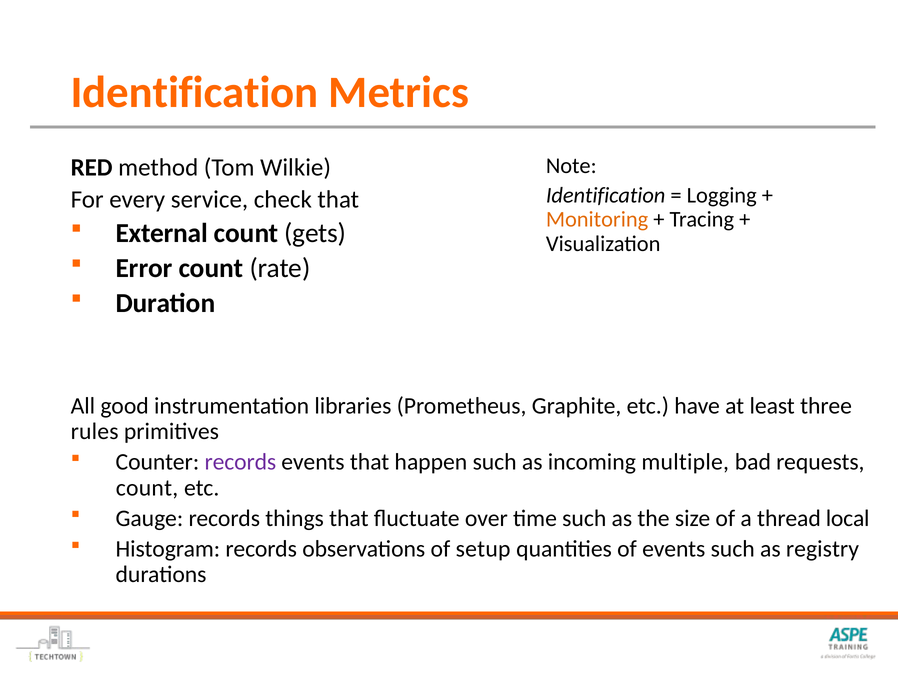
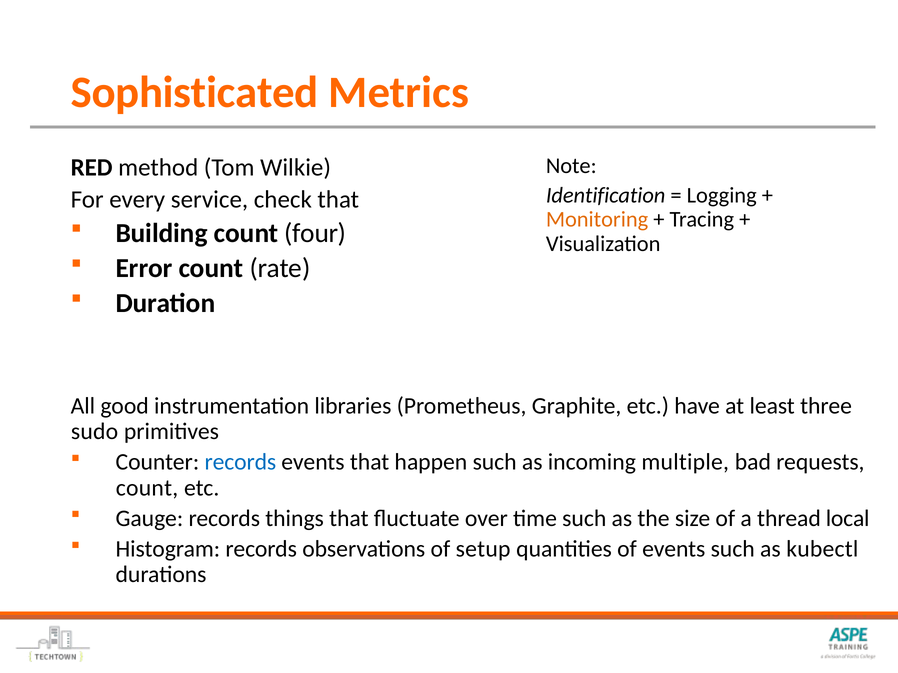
Identification at (195, 92): Identification -> Sophisticated
External: External -> Building
gets: gets -> four
rules: rules -> sudo
records at (240, 462) colour: purple -> blue
registry: registry -> kubectl
